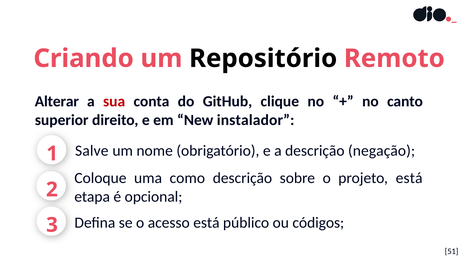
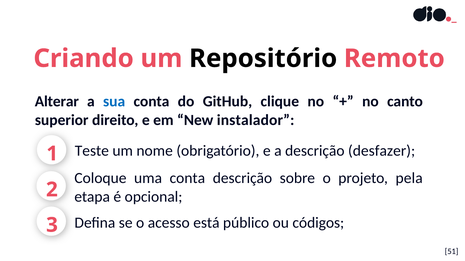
sua colour: red -> blue
Salve: Salve -> Teste
negação: negação -> desfazer
uma como: como -> conta
projeto está: está -> pela
